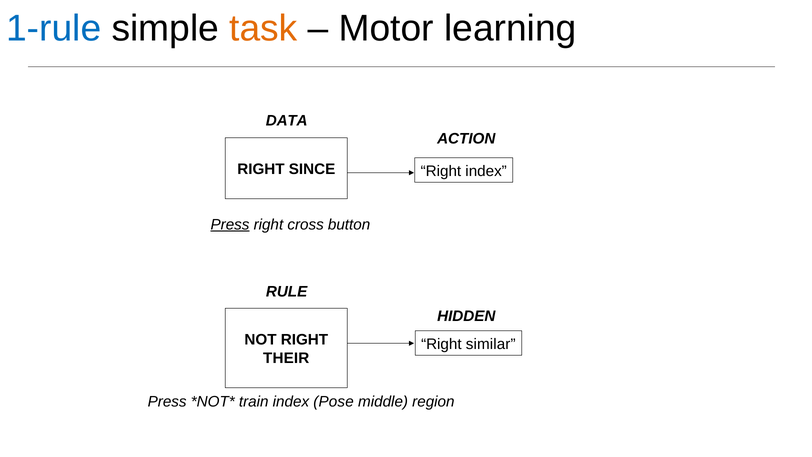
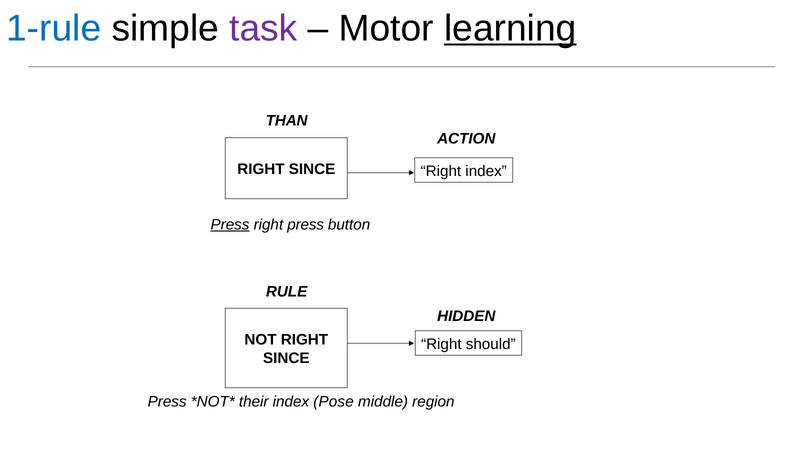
task colour: orange -> purple
learning underline: none -> present
DATA: DATA -> THAN
right cross: cross -> press
similar: similar -> should
THEIR at (286, 358): THEIR -> SINCE
train: train -> their
